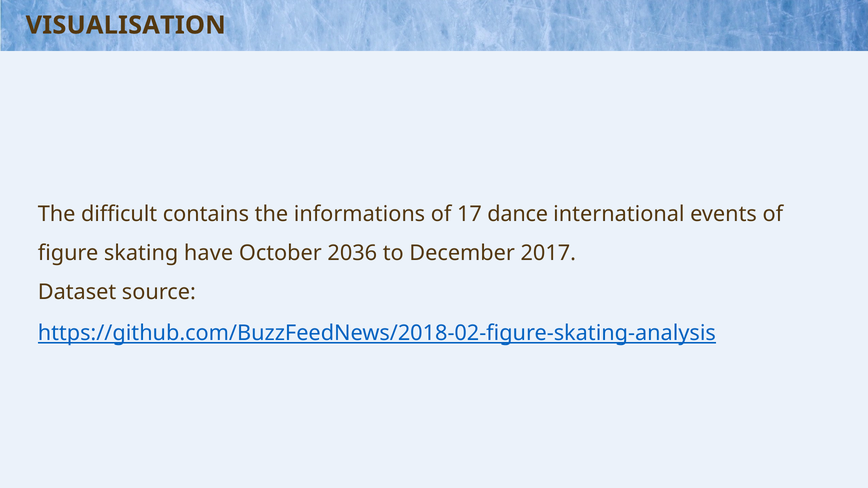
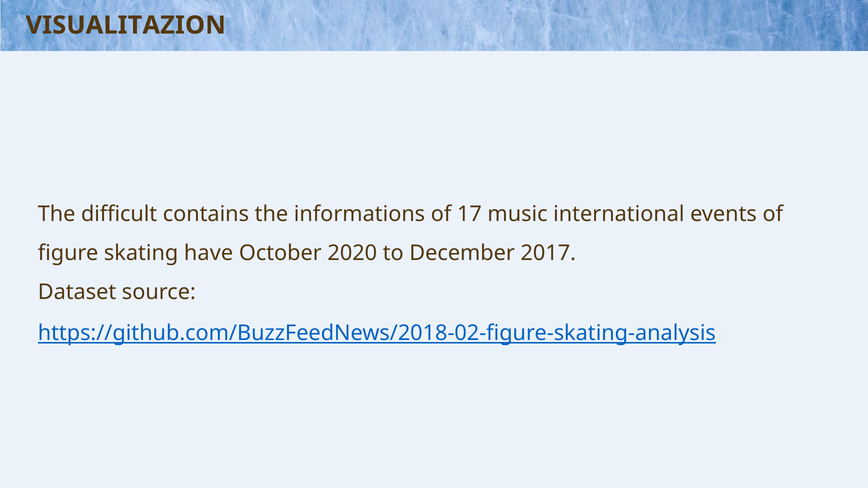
VISUALISATION: VISUALISATION -> VISUALITAZION
dance: dance -> music
2036: 2036 -> 2020
